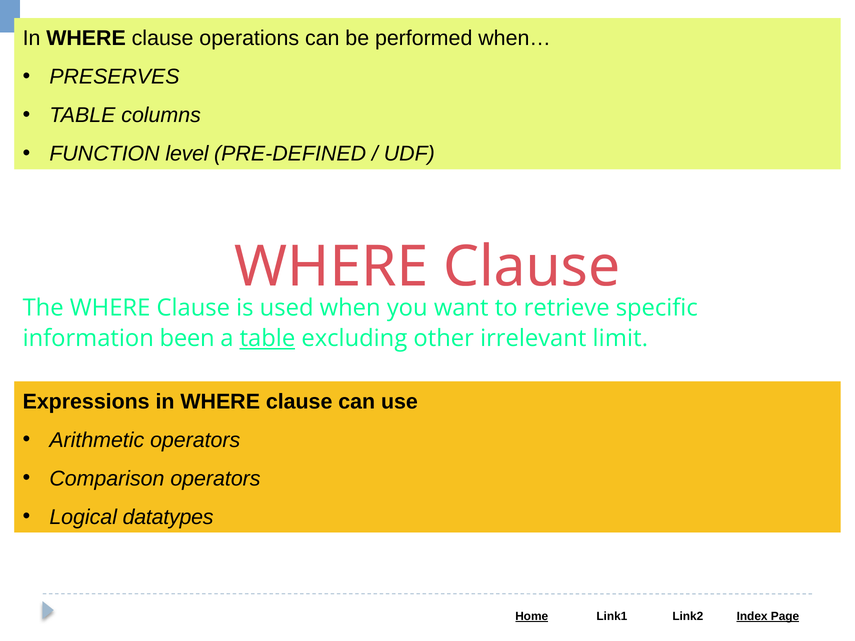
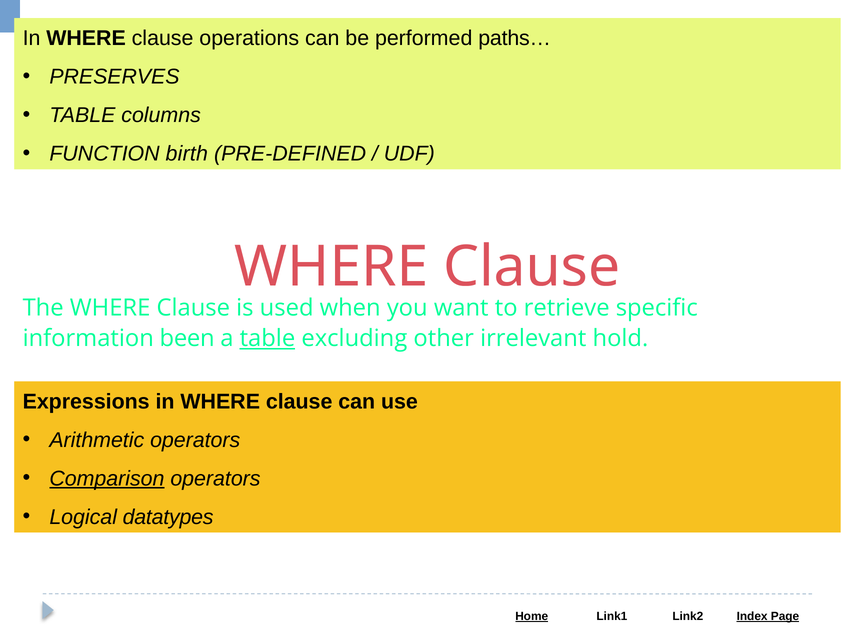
when…: when… -> paths…
level: level -> birth
limit: limit -> hold
Comparison underline: none -> present
